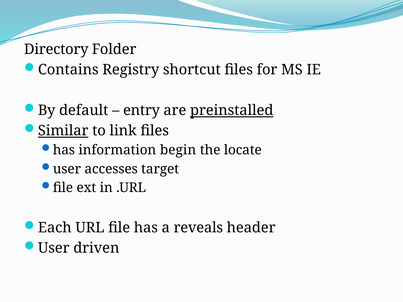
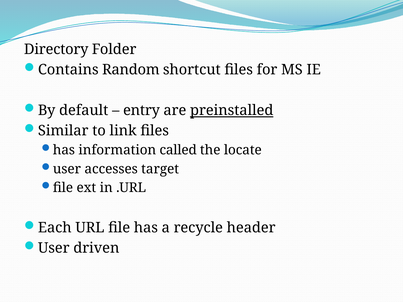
Registry: Registry -> Random
Similar underline: present -> none
begin: begin -> called
reveals: reveals -> recycle
